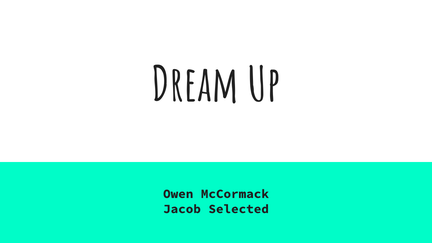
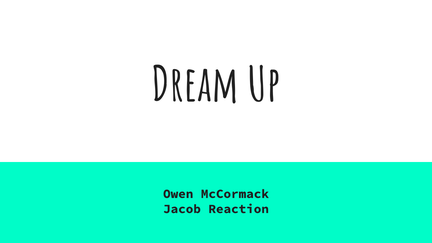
Selected: Selected -> Reaction
